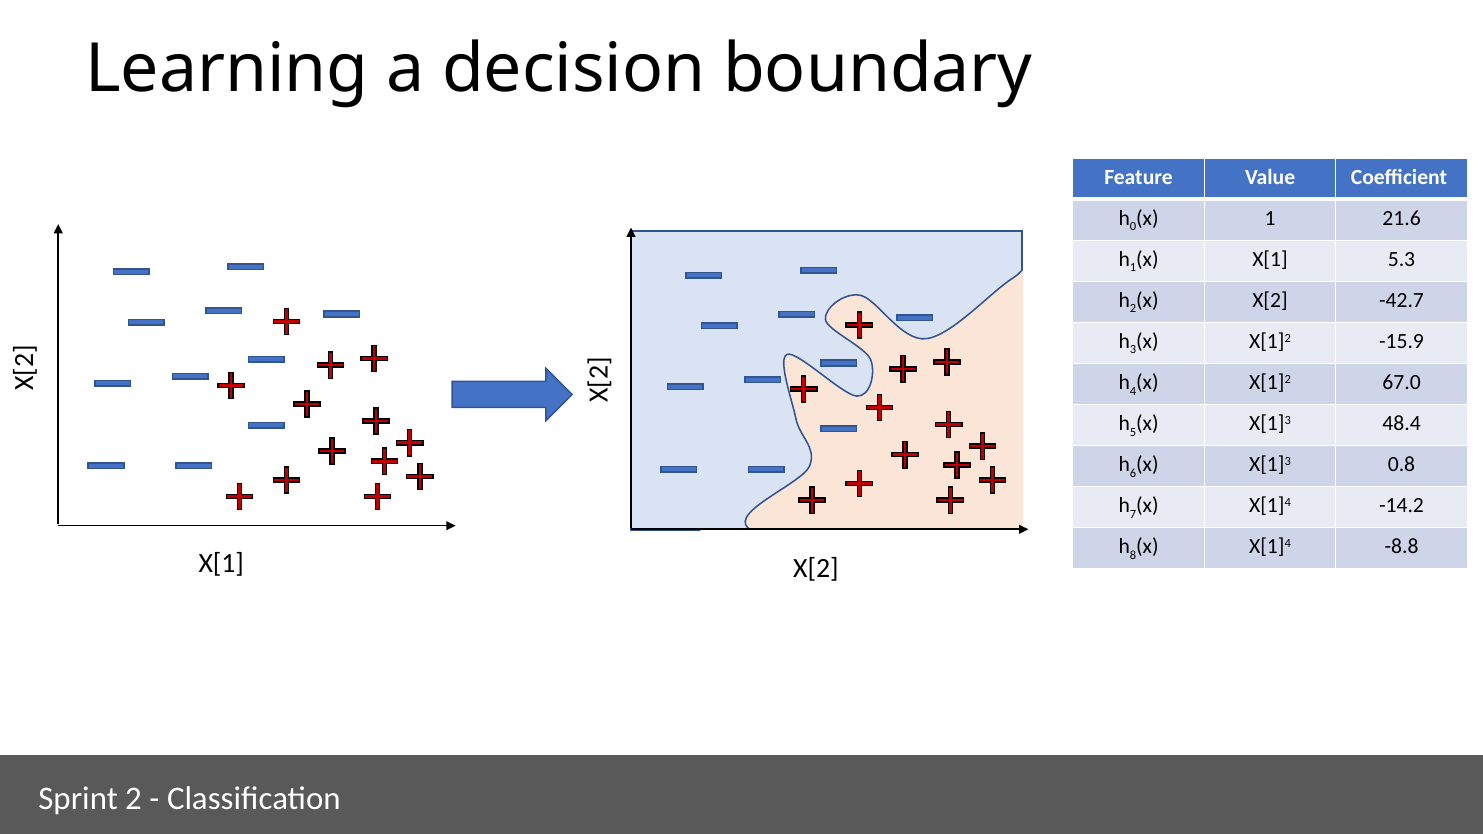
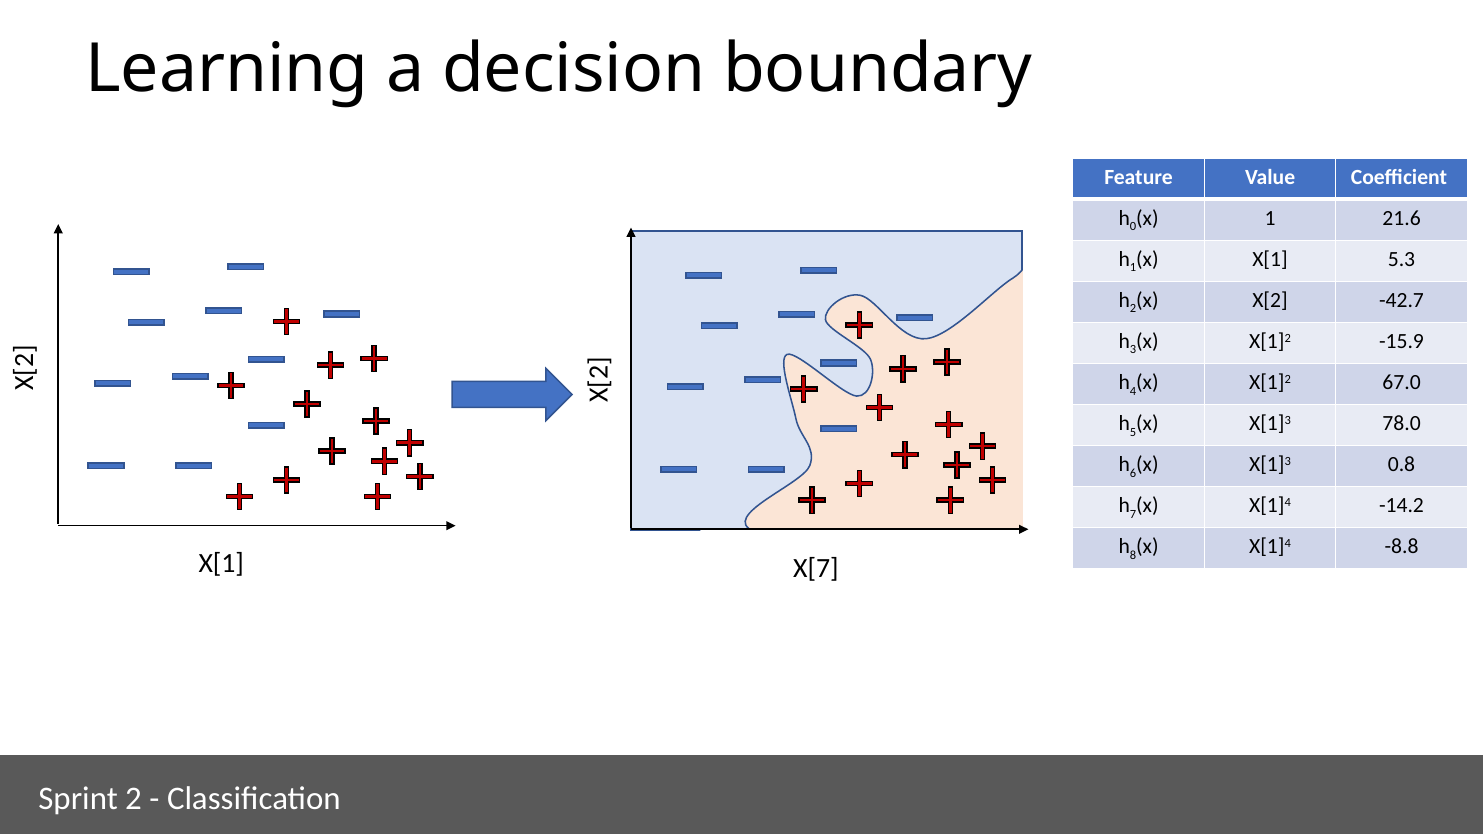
48.4: 48.4 -> 78.0
X[1 X[2: X[2 -> X[7
